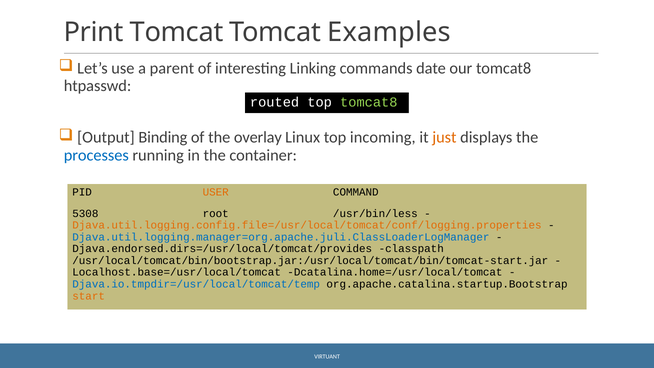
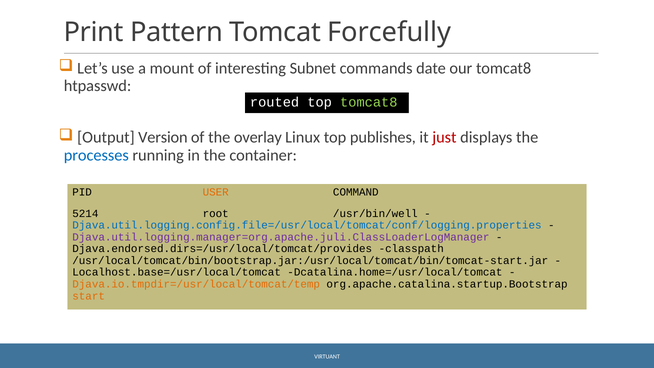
Print Tomcat: Tomcat -> Pattern
Examples: Examples -> Forcefully
parent: parent -> mount
Linking: Linking -> Subnet
Binding: Binding -> Version
incoming: incoming -> publishes
just colour: orange -> red
5308: 5308 -> 5214
/usr/bin/less: /usr/bin/less -> /usr/bin/well
Djava.util.logging.config.file=/usr/local/tomcat/conf/logging.properties colour: orange -> blue
Djava.util.logging.manager=org.apache.juli.ClassLoaderLogManager colour: blue -> purple
Djava.io.tmpdir=/usr/local/tomcat/temp colour: blue -> orange
